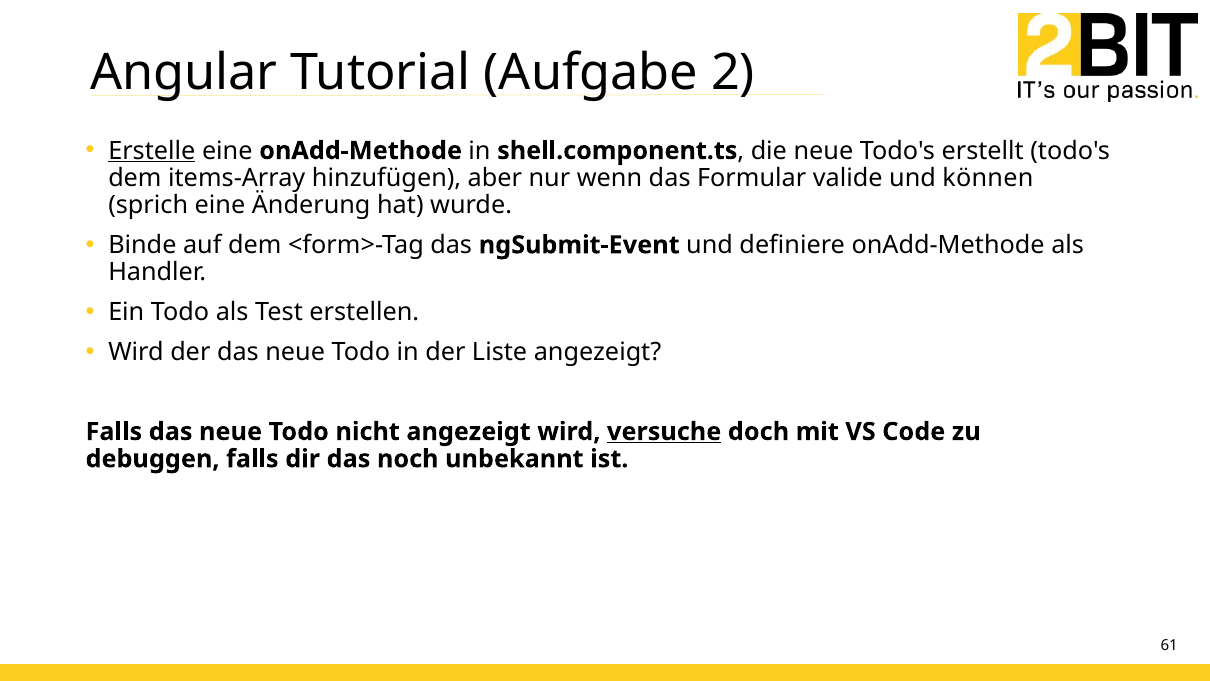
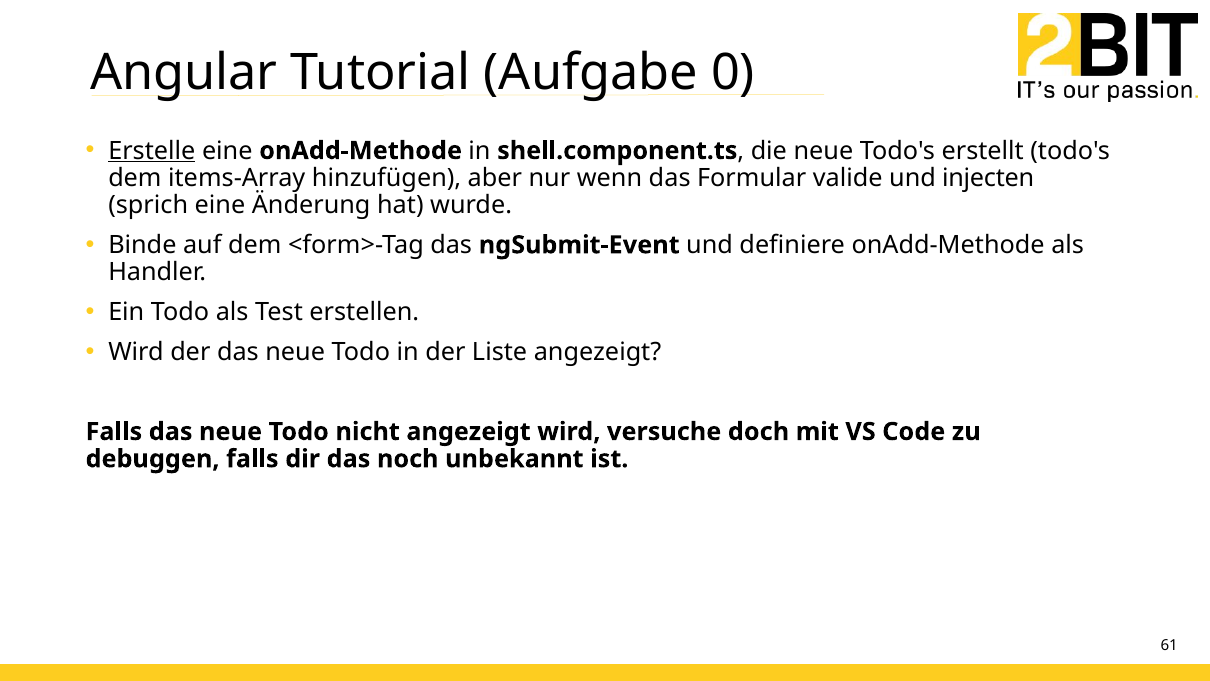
2: 2 -> 0
können: können -> injecten
versuche underline: present -> none
